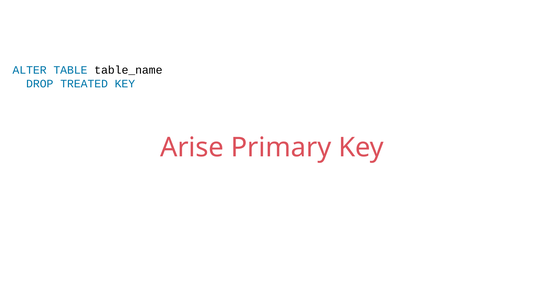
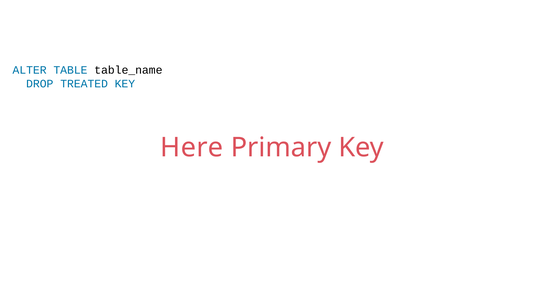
Arise: Arise -> Here
